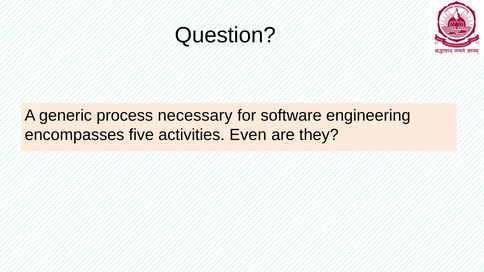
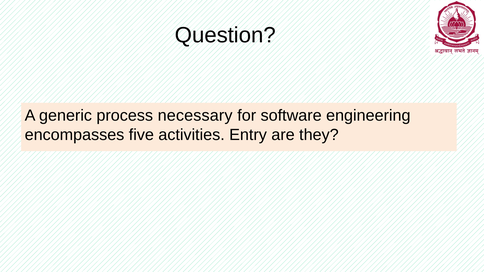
Even: Even -> Entry
